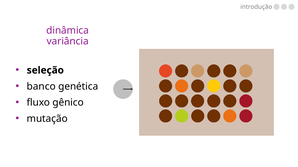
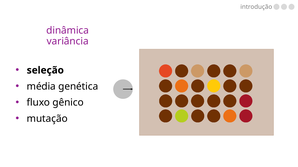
banco: banco -> média
